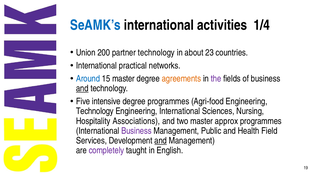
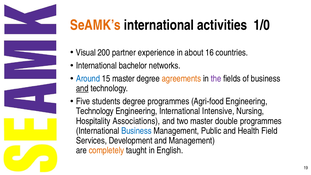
SeAMK’s colour: blue -> orange
1/4: 1/4 -> 1/0
Union: Union -> Visual
partner technology: technology -> experience
23: 23 -> 16
practical: practical -> bachelor
intensive: intensive -> students
Sciences: Sciences -> Intensive
approx: approx -> double
Business at (136, 131) colour: purple -> blue
and at (161, 141) underline: present -> none
completely colour: purple -> orange
